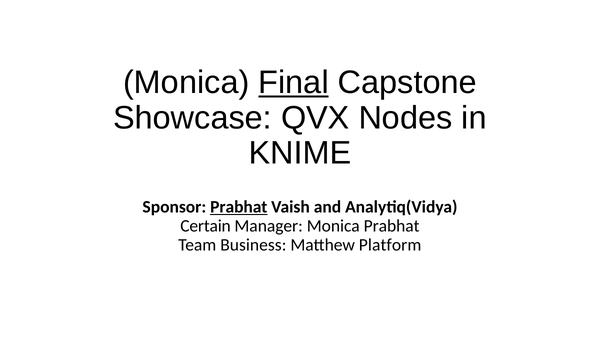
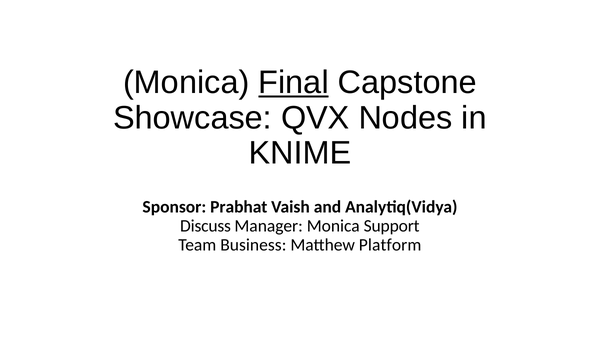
Prabhat at (239, 207) underline: present -> none
Certain: Certain -> Discuss
Monica Prabhat: Prabhat -> Support
